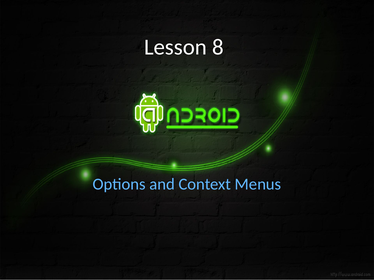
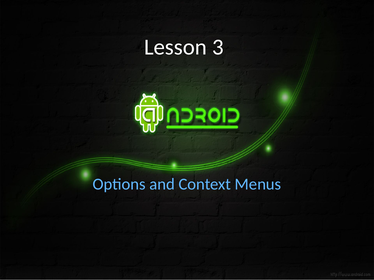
8: 8 -> 3
